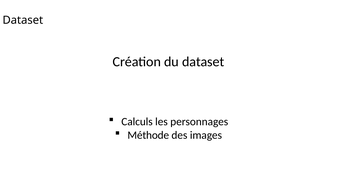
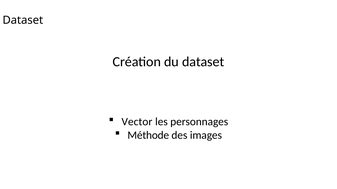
Calculs: Calculs -> Vector
